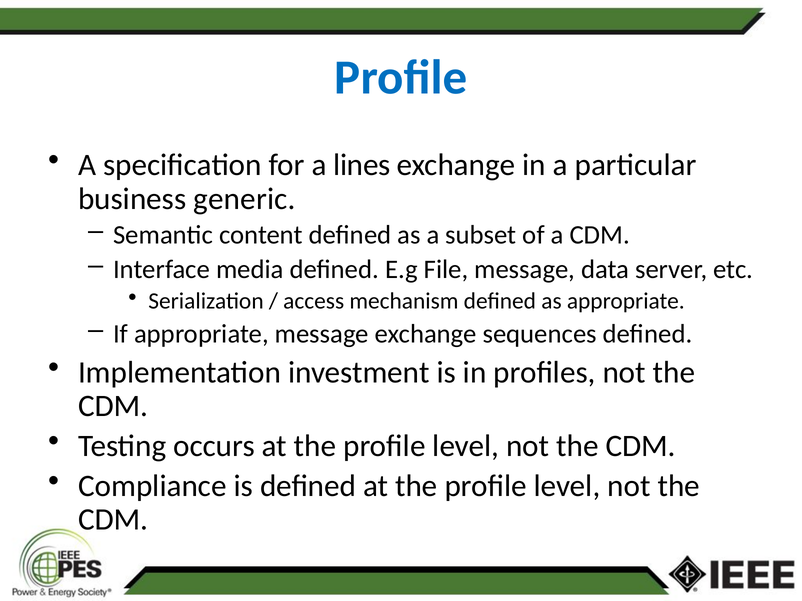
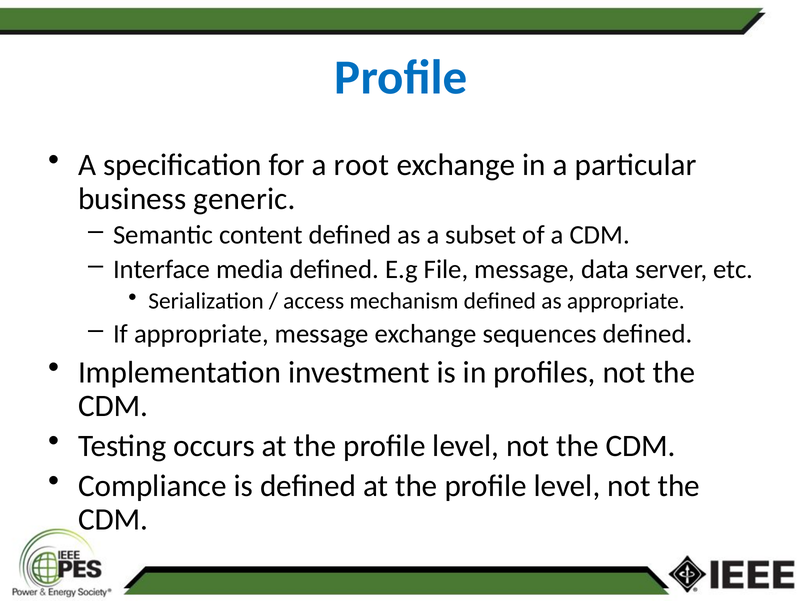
lines: lines -> root
